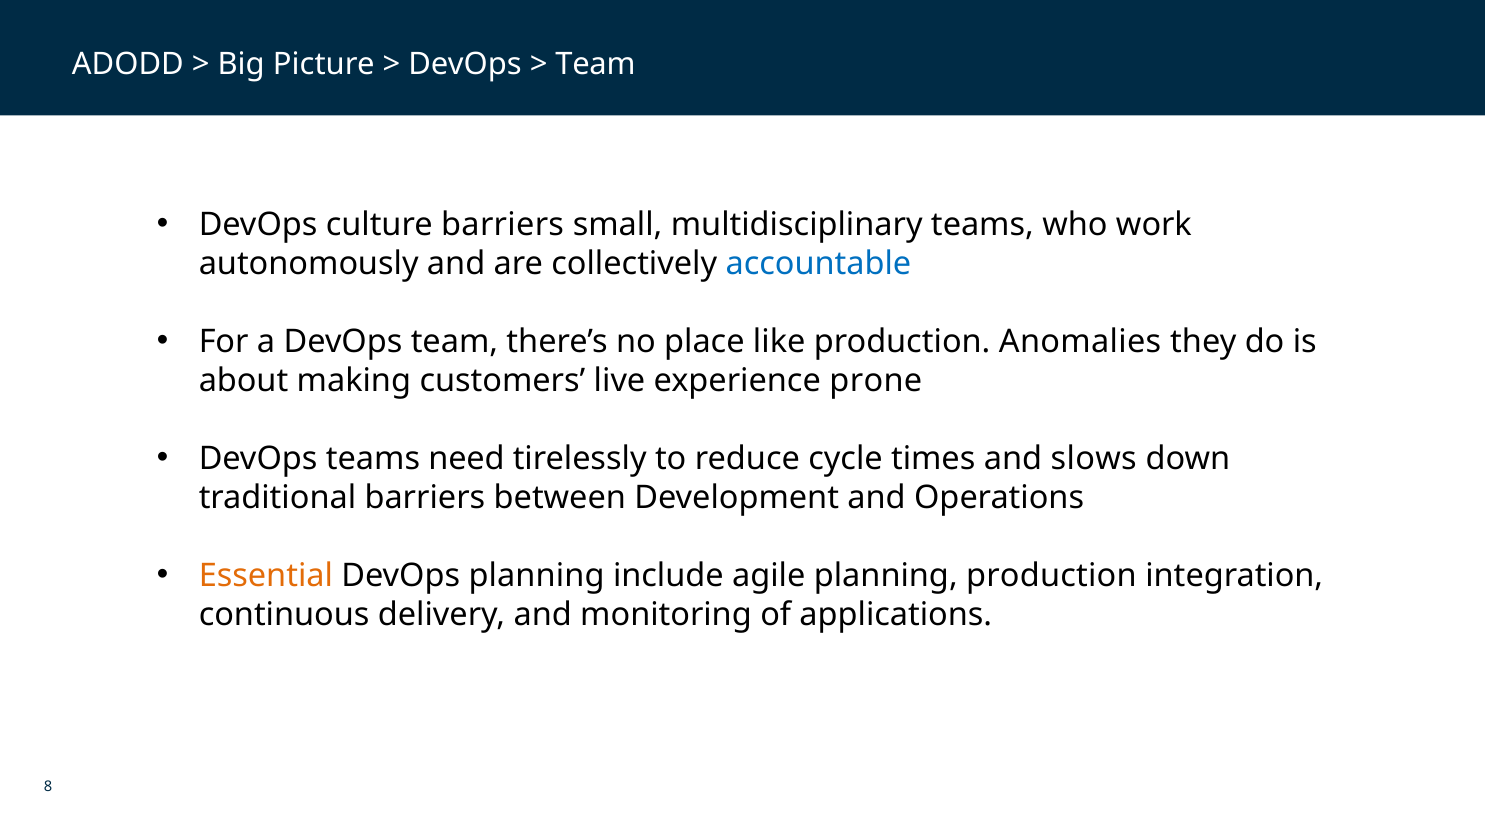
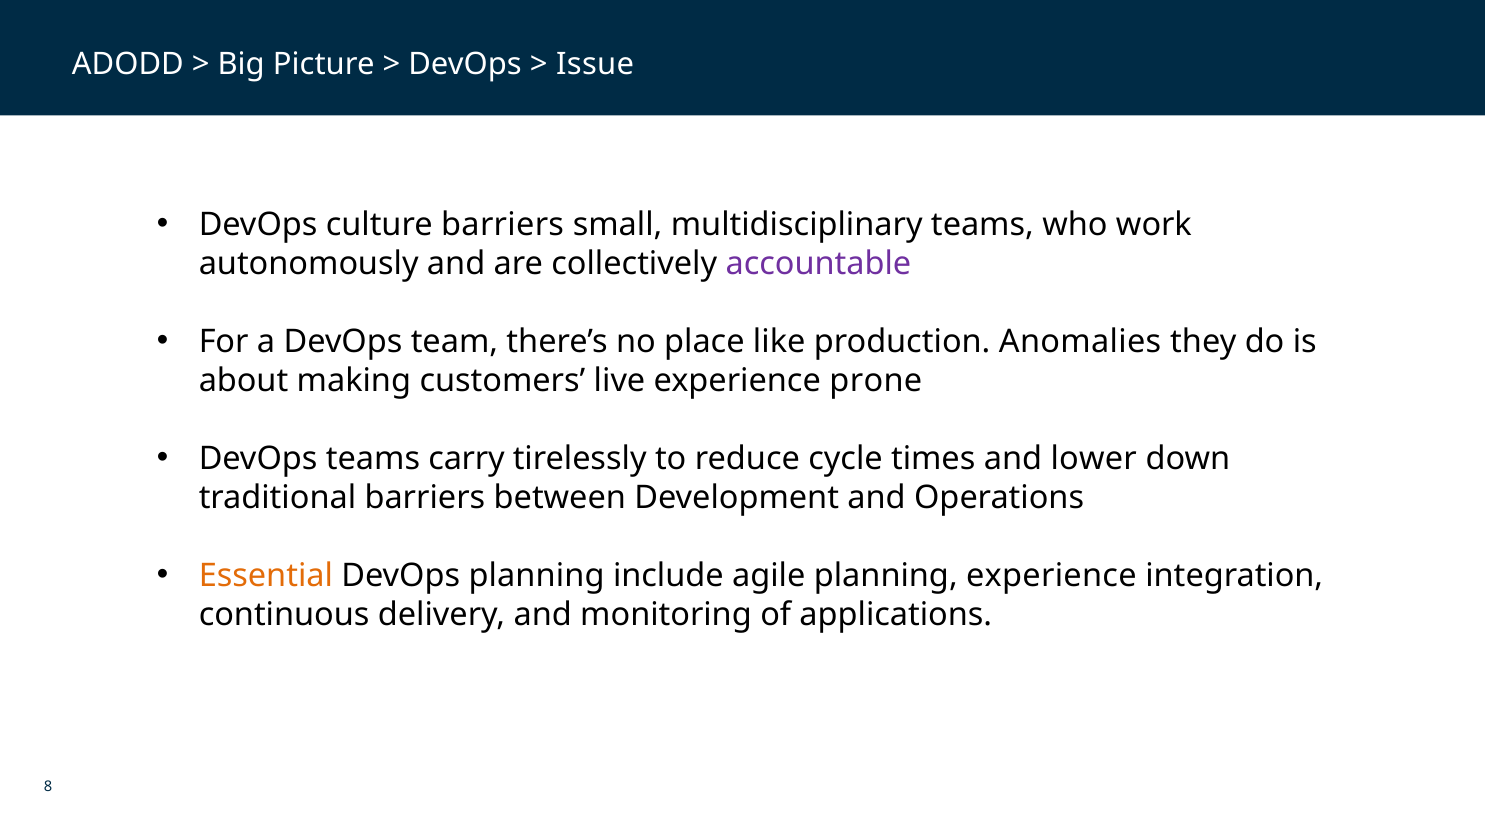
Team at (595, 65): Team -> Issue
accountable colour: blue -> purple
need: need -> carry
slows: slows -> lower
planning production: production -> experience
